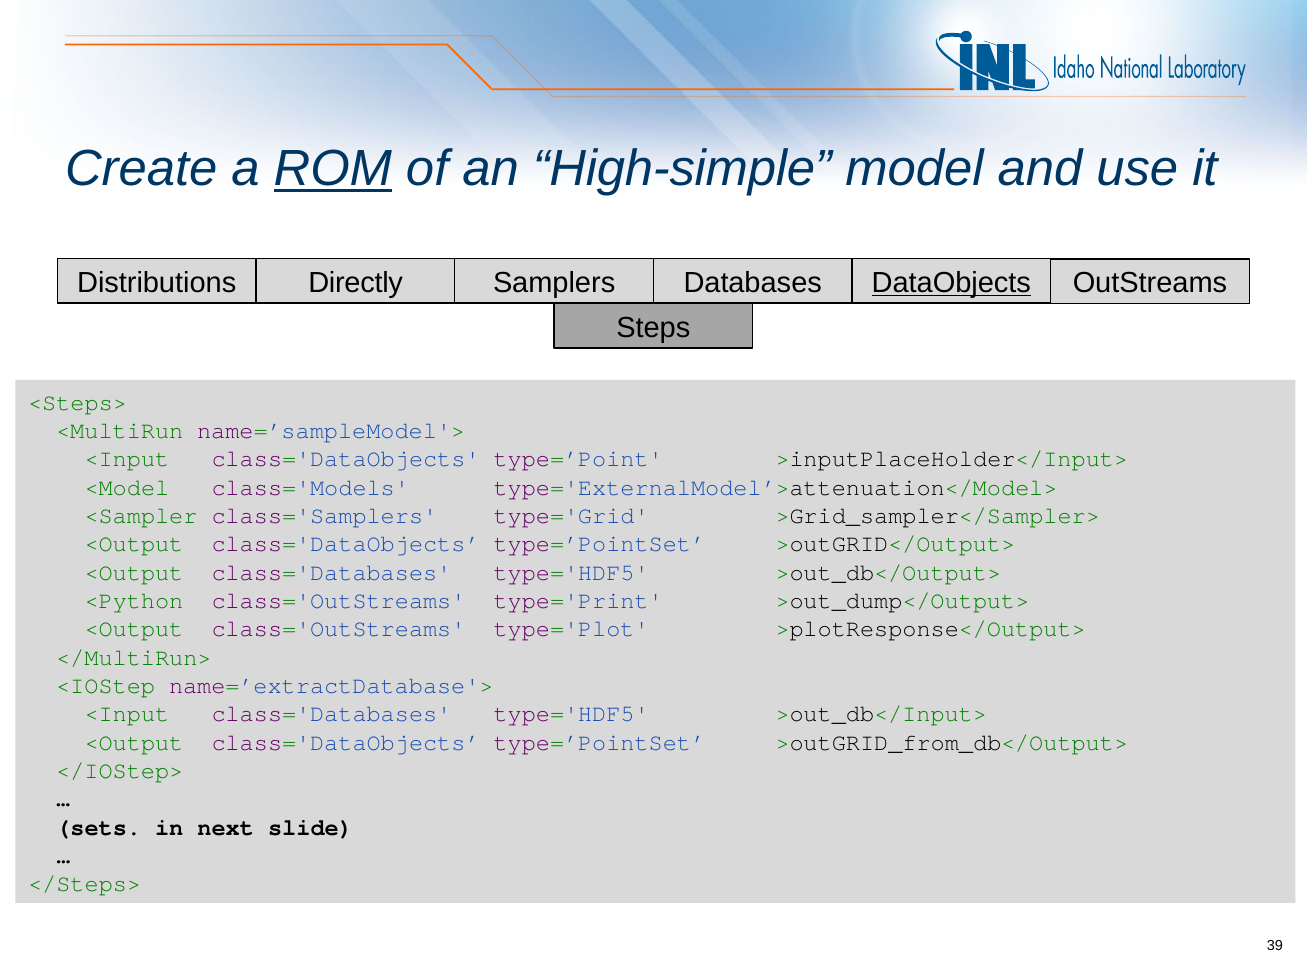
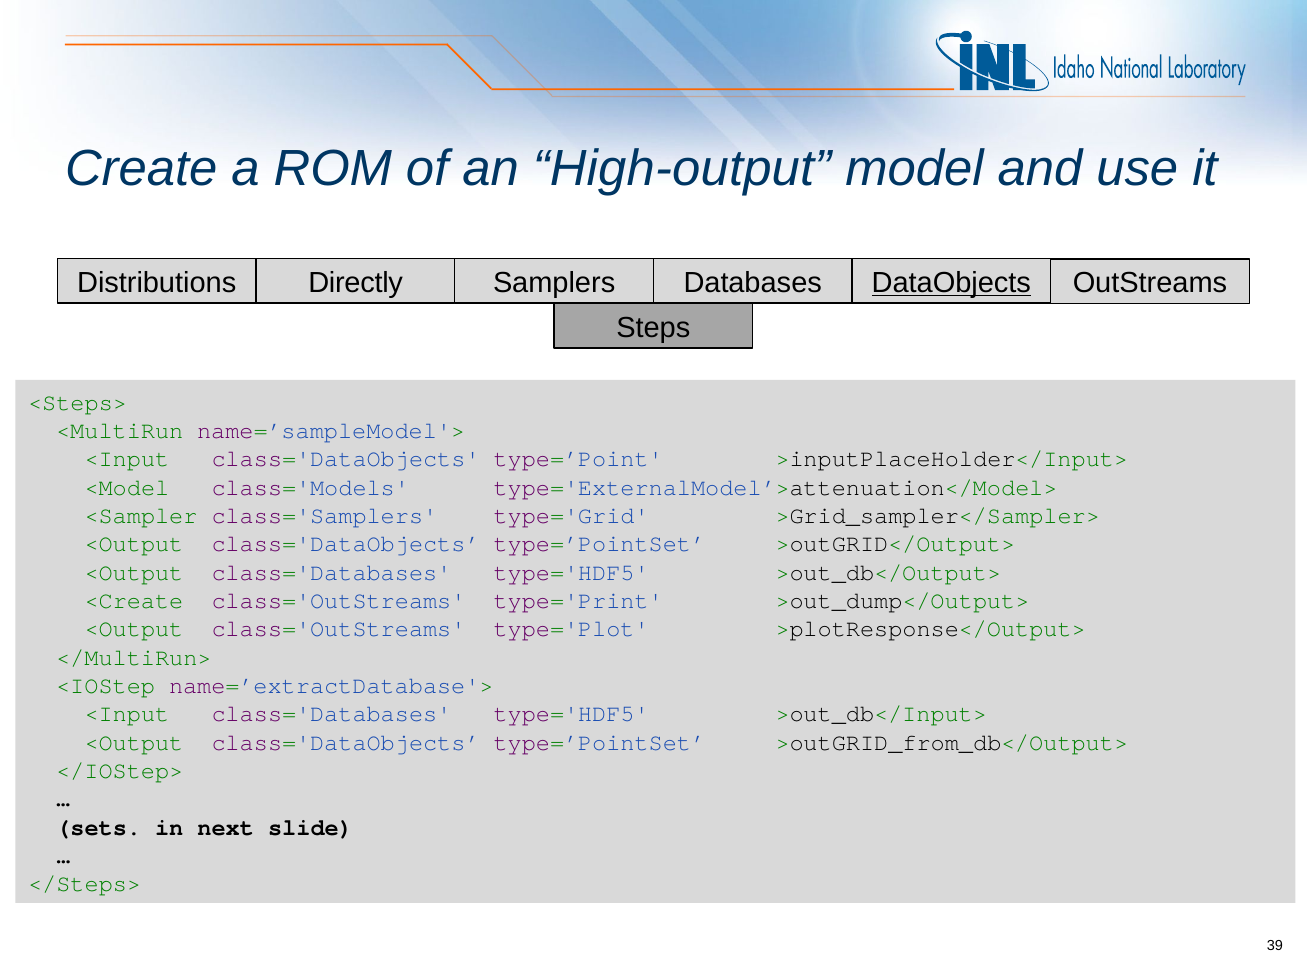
ROM underline: present -> none
High-simple: High-simple -> High-output
<Python: <Python -> <Create
